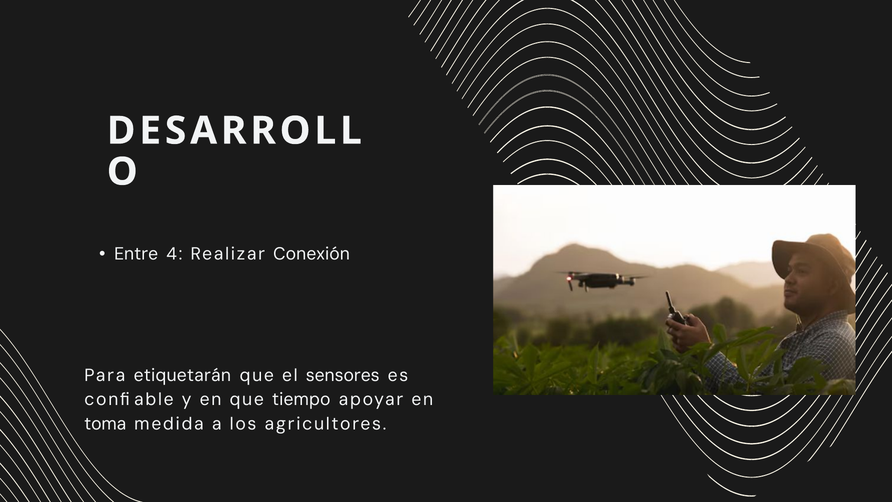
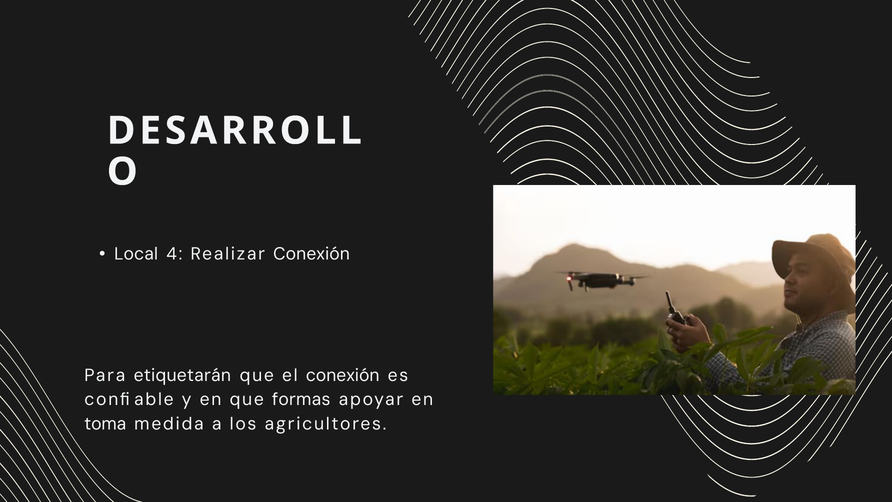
Entre: Entre -> Local
el sensores: sensores -> conexión
tiempo: tiempo -> formas
